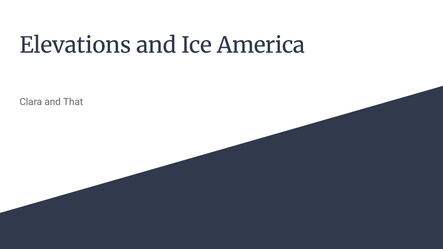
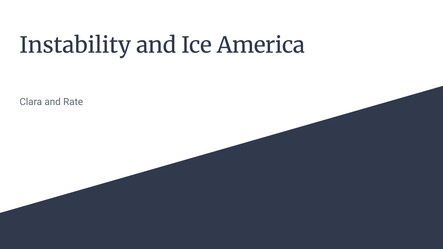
Elevations: Elevations -> Instability
That: That -> Rate
